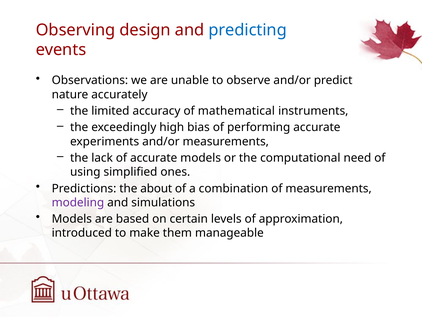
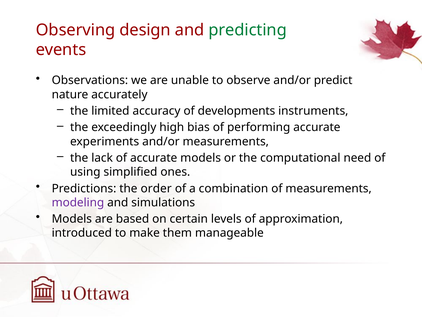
predicting colour: blue -> green
mathematical: mathematical -> developments
about: about -> order
